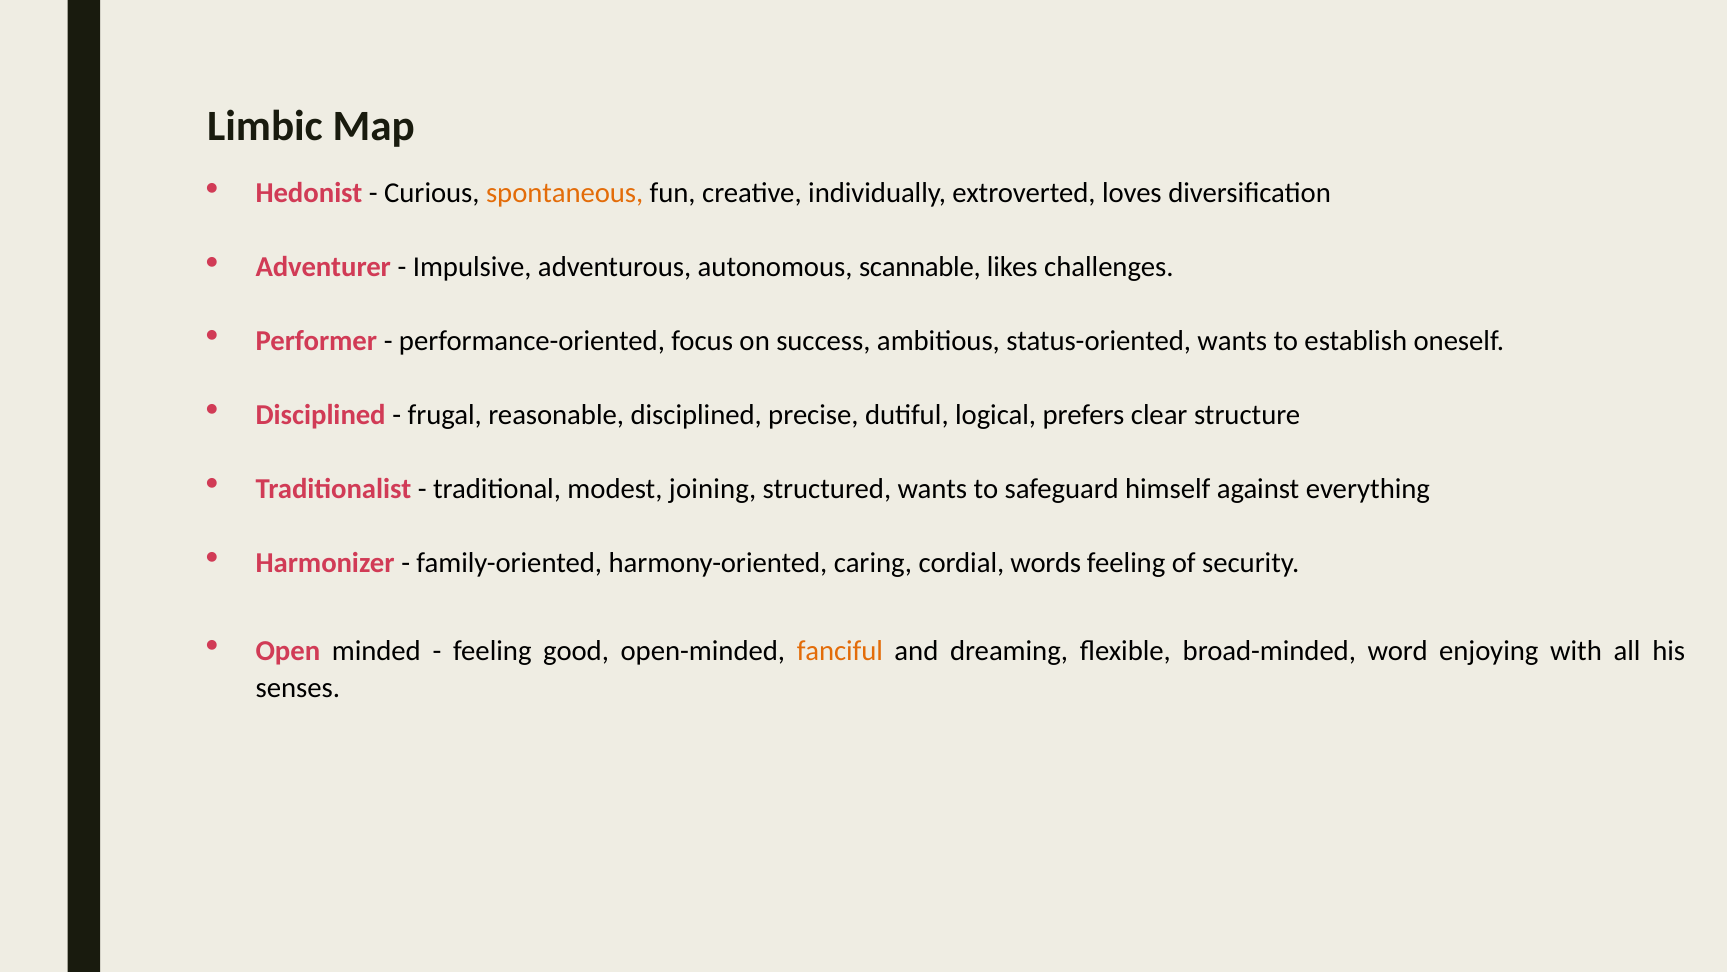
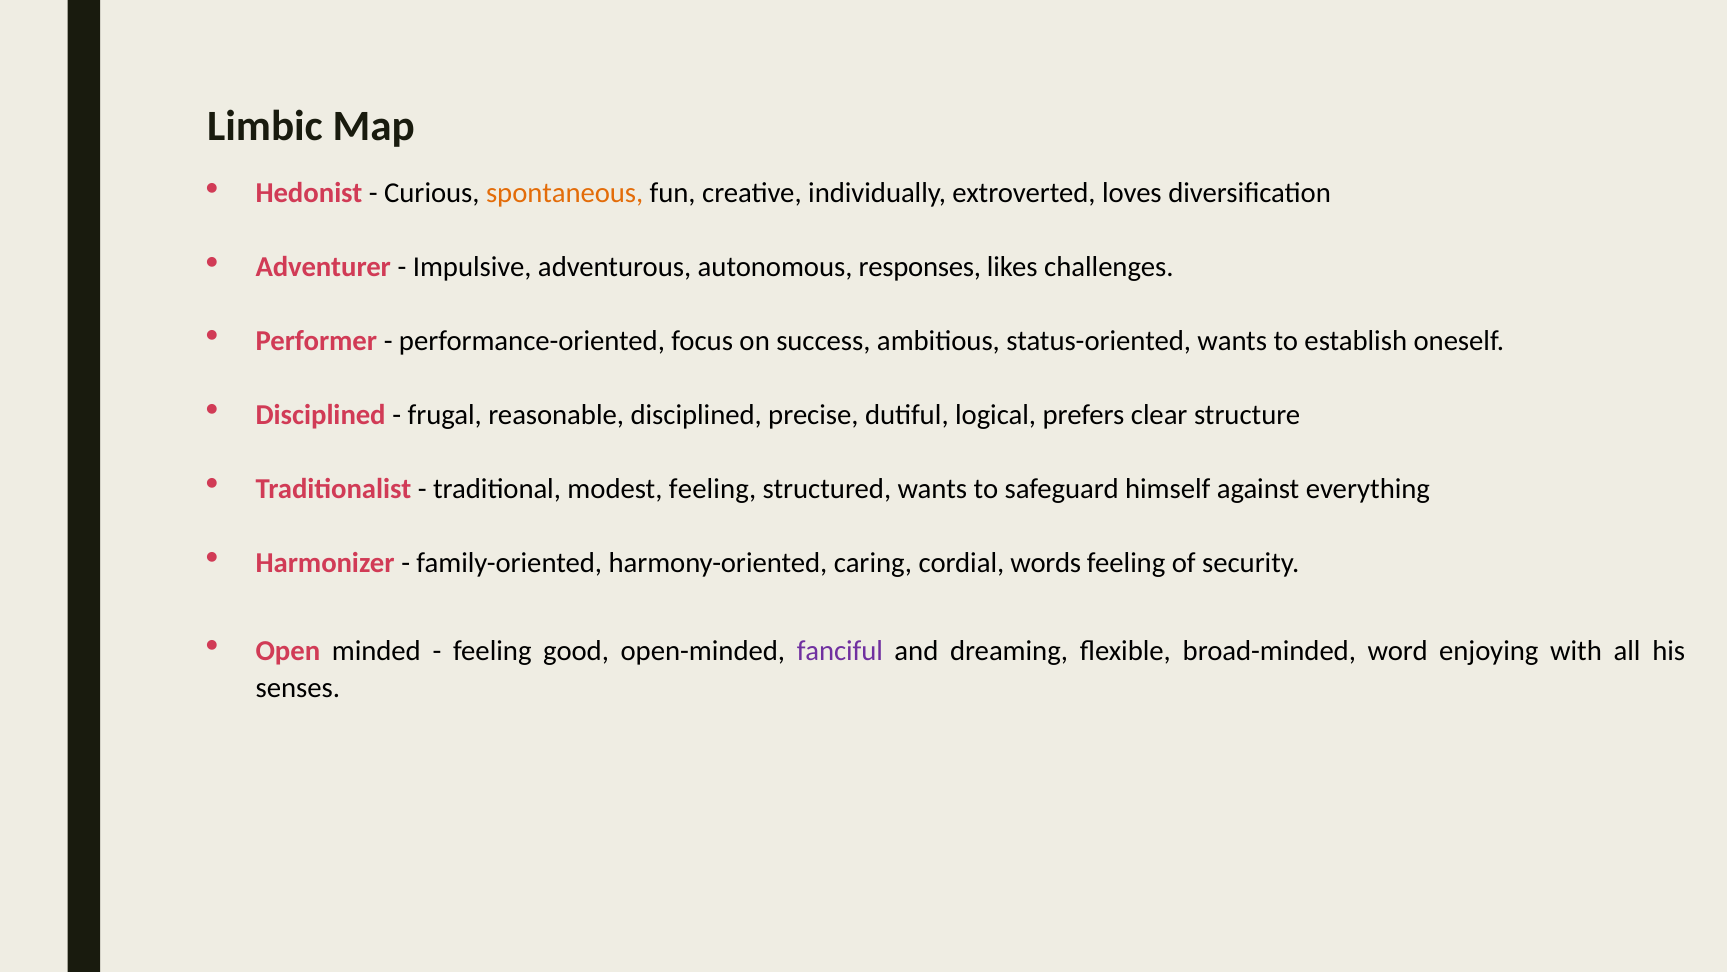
scannable: scannable -> responses
modest joining: joining -> feeling
fanciful colour: orange -> purple
